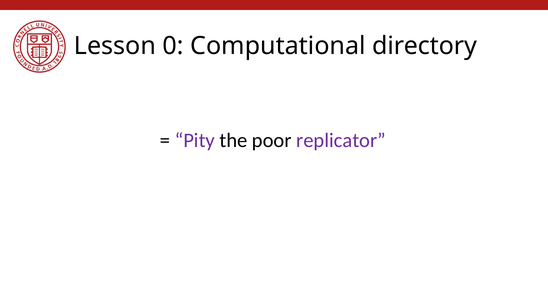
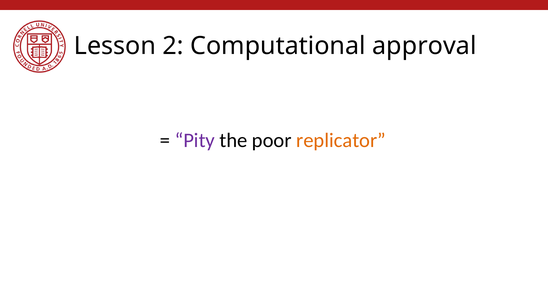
0: 0 -> 2
directory: directory -> approval
replicator colour: purple -> orange
